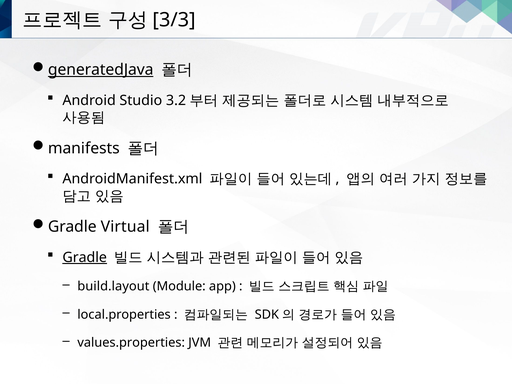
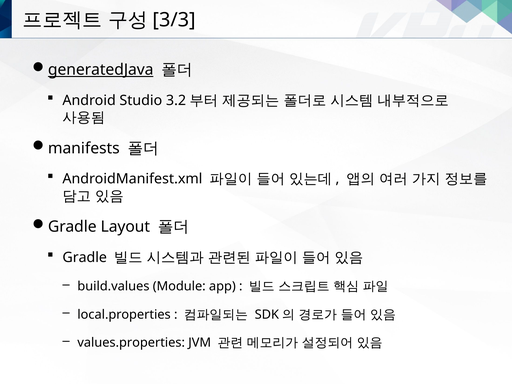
Virtual: Virtual -> Layout
Gradle at (85, 257) underline: present -> none
build.layout: build.layout -> build.values
